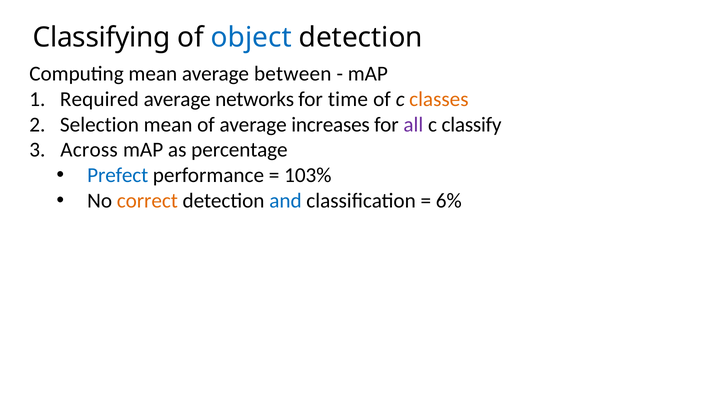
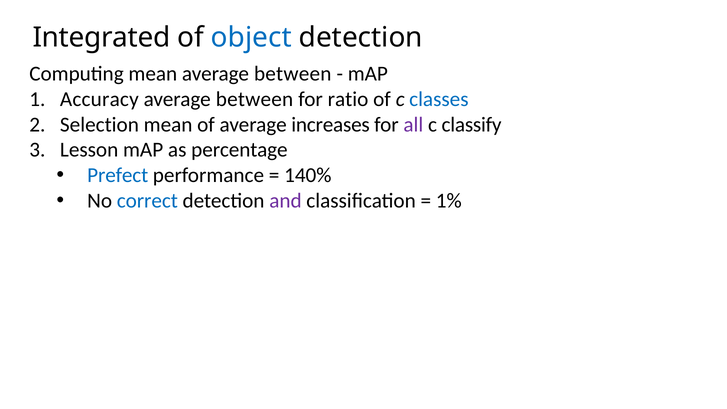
Classifying: Classifying -> Integrated
Required: Required -> Accuracy
networks at (255, 99): networks -> between
time: time -> ratio
classes colour: orange -> blue
Across: Across -> Lesson
103%: 103% -> 140%
correct colour: orange -> blue
and colour: blue -> purple
6%: 6% -> 1%
